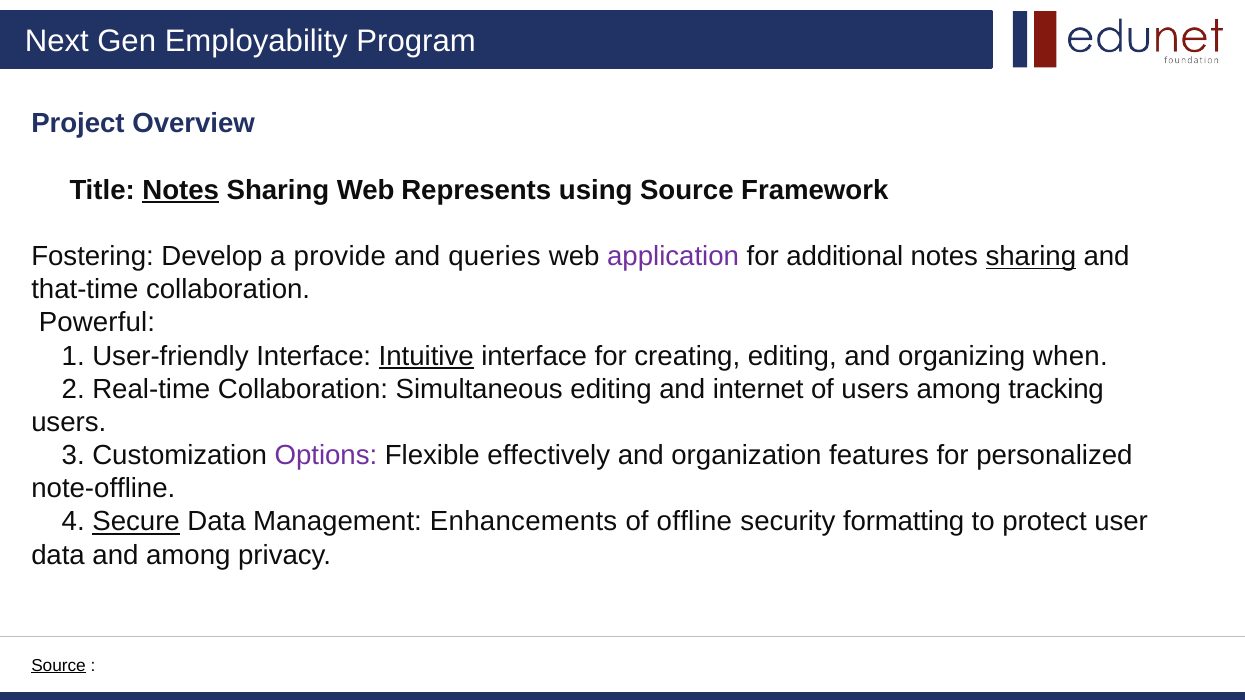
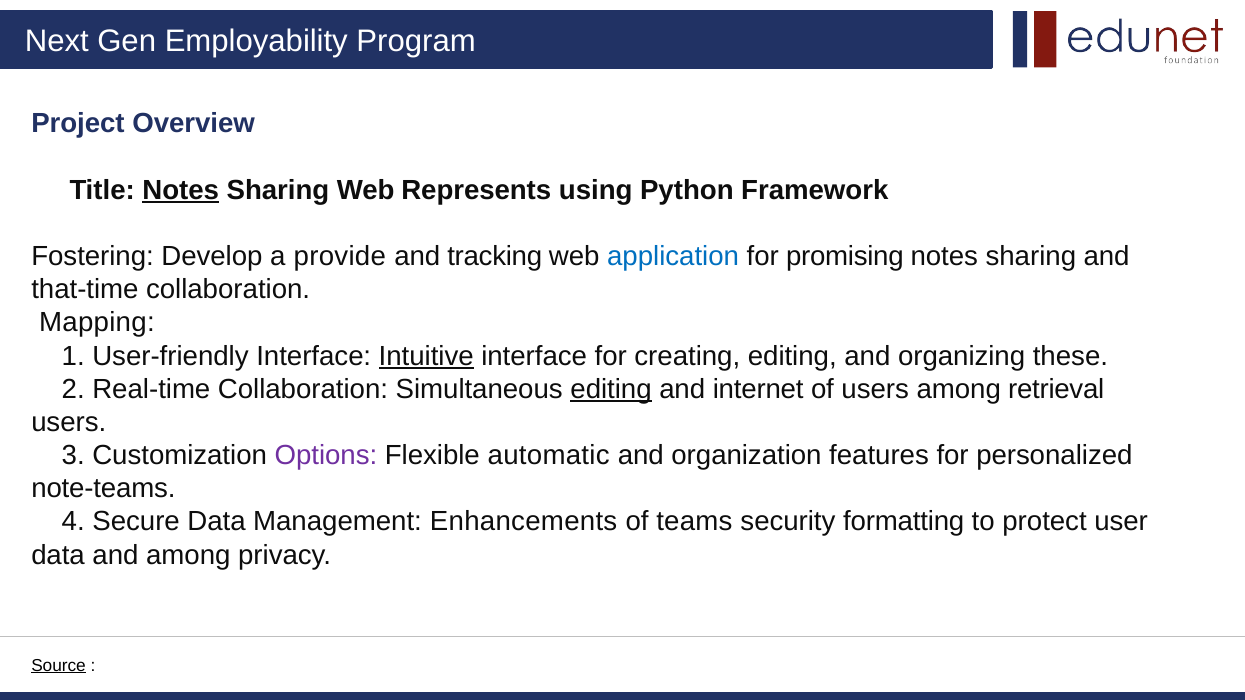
using Source: Source -> Python
queries: queries -> tracking
application colour: purple -> blue
additional: additional -> promising
sharing at (1031, 257) underline: present -> none
Powerful: Powerful -> Mapping
when: when -> these
editing at (611, 389) underline: none -> present
tracking: tracking -> retrieval
effectively: effectively -> automatic
note-offline: note-offline -> note-teams
Secure underline: present -> none
offline: offline -> teams
